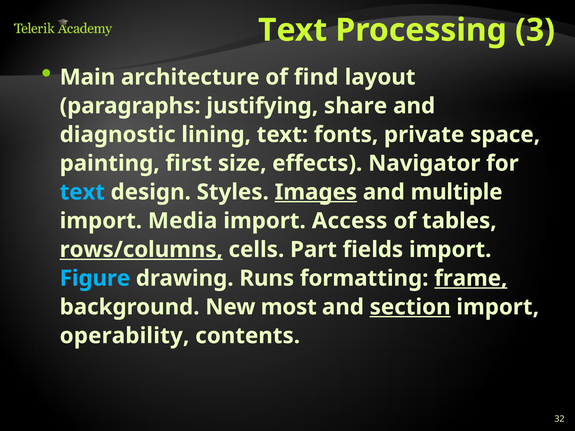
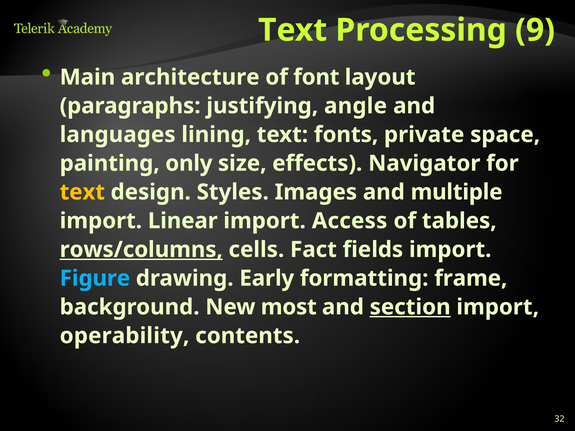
3: 3 -> 9
find: find -> font
share: share -> angle
diagnostic: diagnostic -> languages
first: first -> only
text at (82, 192) colour: light blue -> yellow
Images underline: present -> none
Media: Media -> Linear
Part: Part -> Fact
Runs: Runs -> Early
frame underline: present -> none
